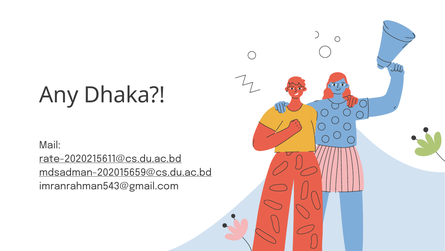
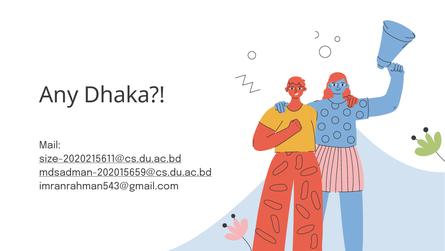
rate-2020215611@cs.du.ac.bd: rate-2020215611@cs.du.ac.bd -> size-2020215611@cs.du.ac.bd
